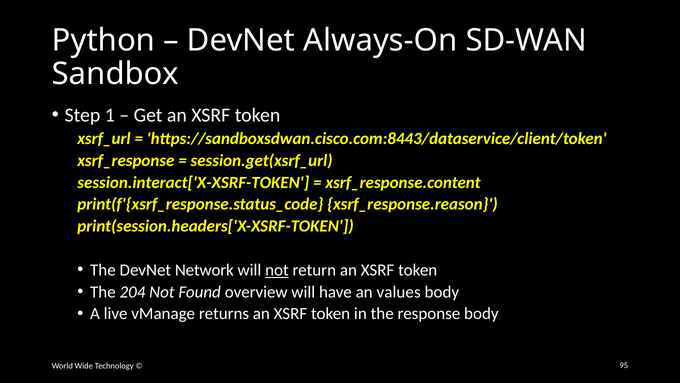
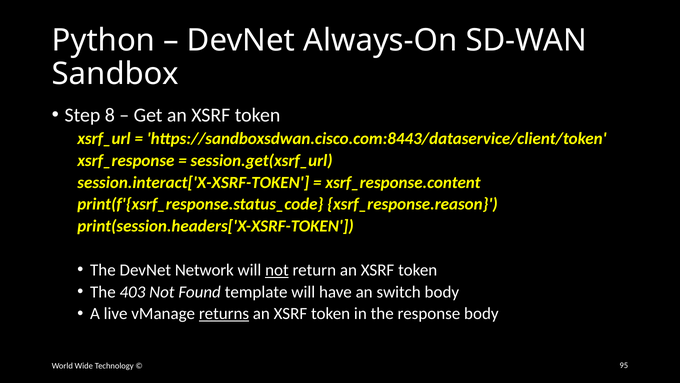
1: 1 -> 8
204: 204 -> 403
overview: overview -> template
values: values -> switch
returns underline: none -> present
